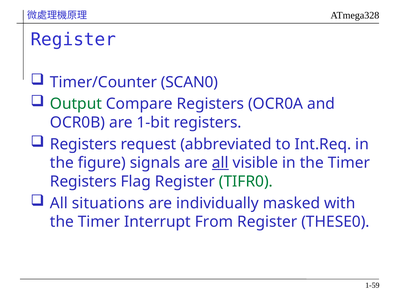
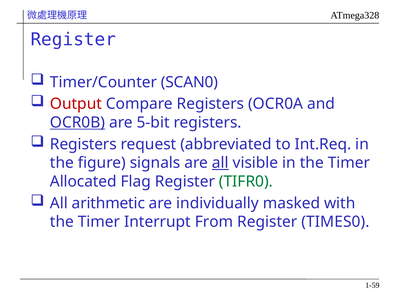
Output colour: green -> red
OCR0B underline: none -> present
1-bit: 1-bit -> 5-bit
Registers at (83, 182): Registers -> Allocated
situations: situations -> arithmetic
THESE0: THESE0 -> TIMES0
